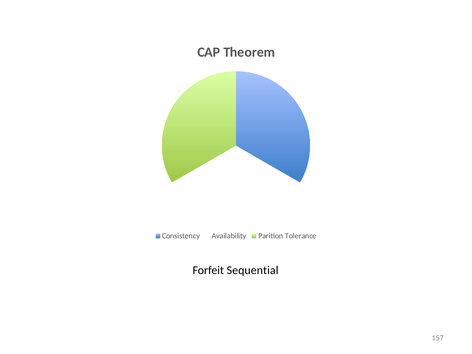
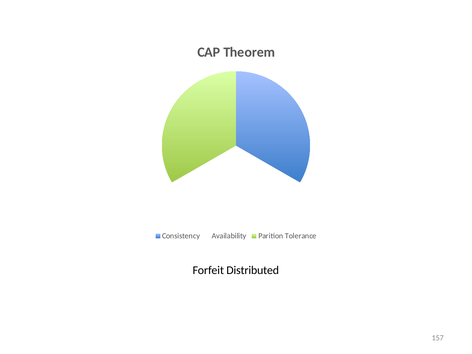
Sequential: Sequential -> Distributed
